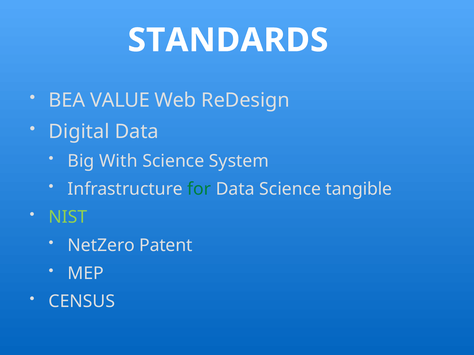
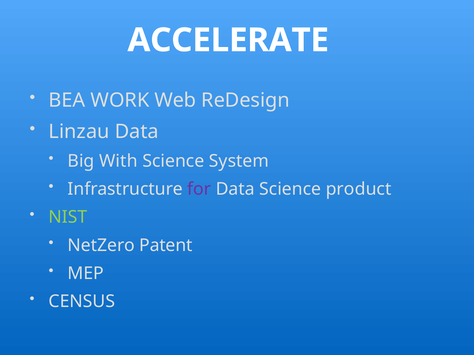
STANDARDS: STANDARDS -> ACCELERATE
VALUE: VALUE -> WORK
Digital: Digital -> Linzau
for colour: green -> purple
tangible: tangible -> product
